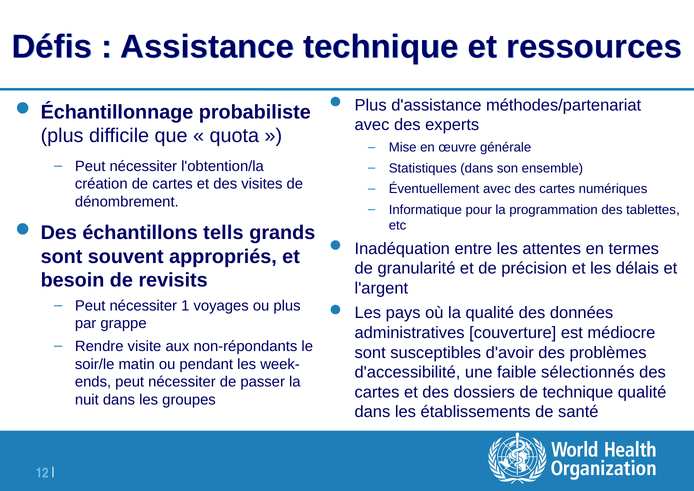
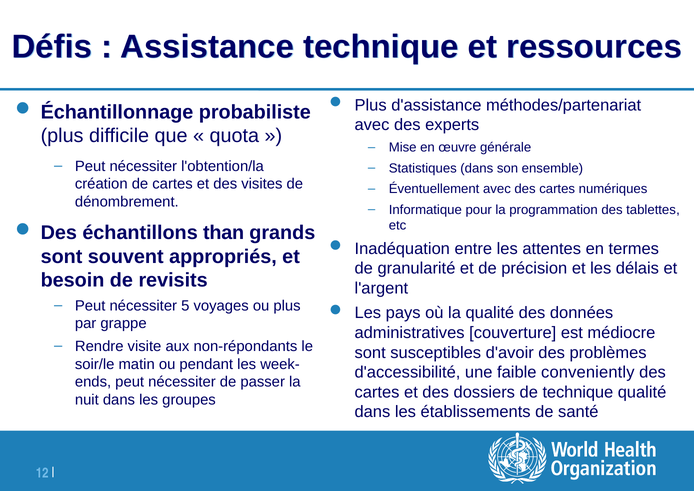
tells: tells -> than
1: 1 -> 5
sélectionnés: sélectionnés -> conveniently
